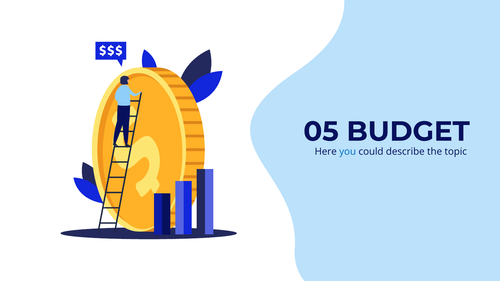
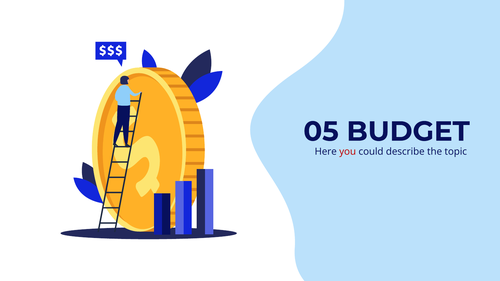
you colour: blue -> red
